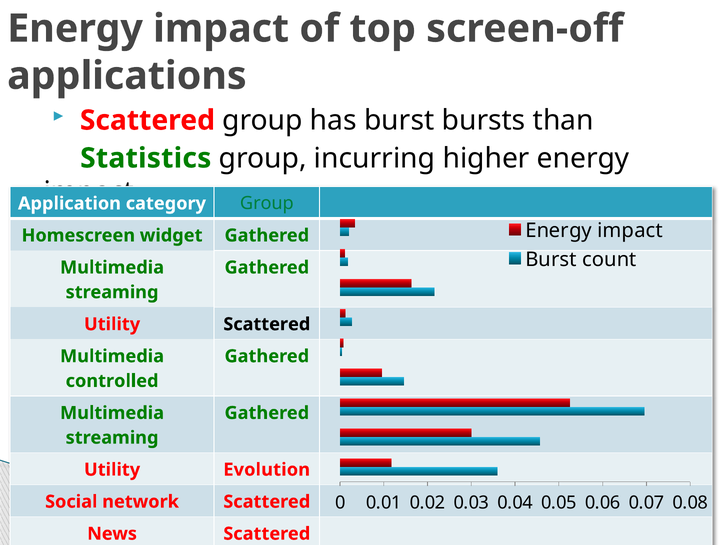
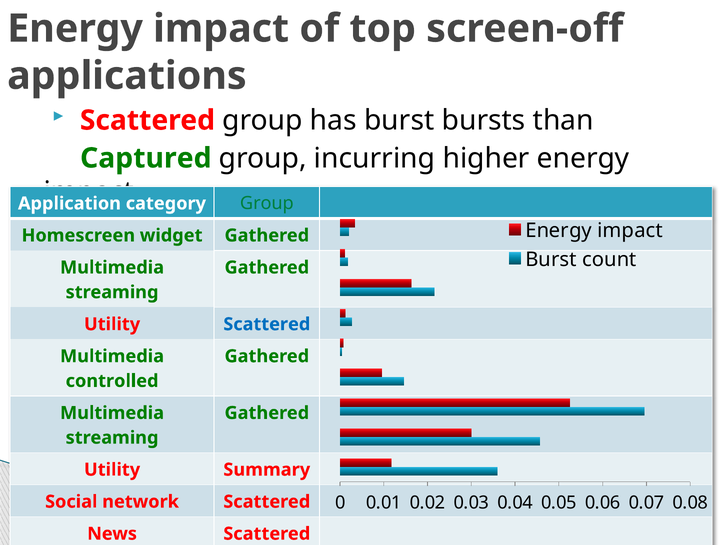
Statistics: Statistics -> Captured
Scattered at (267, 324) colour: black -> blue
Evolution: Evolution -> Summary
